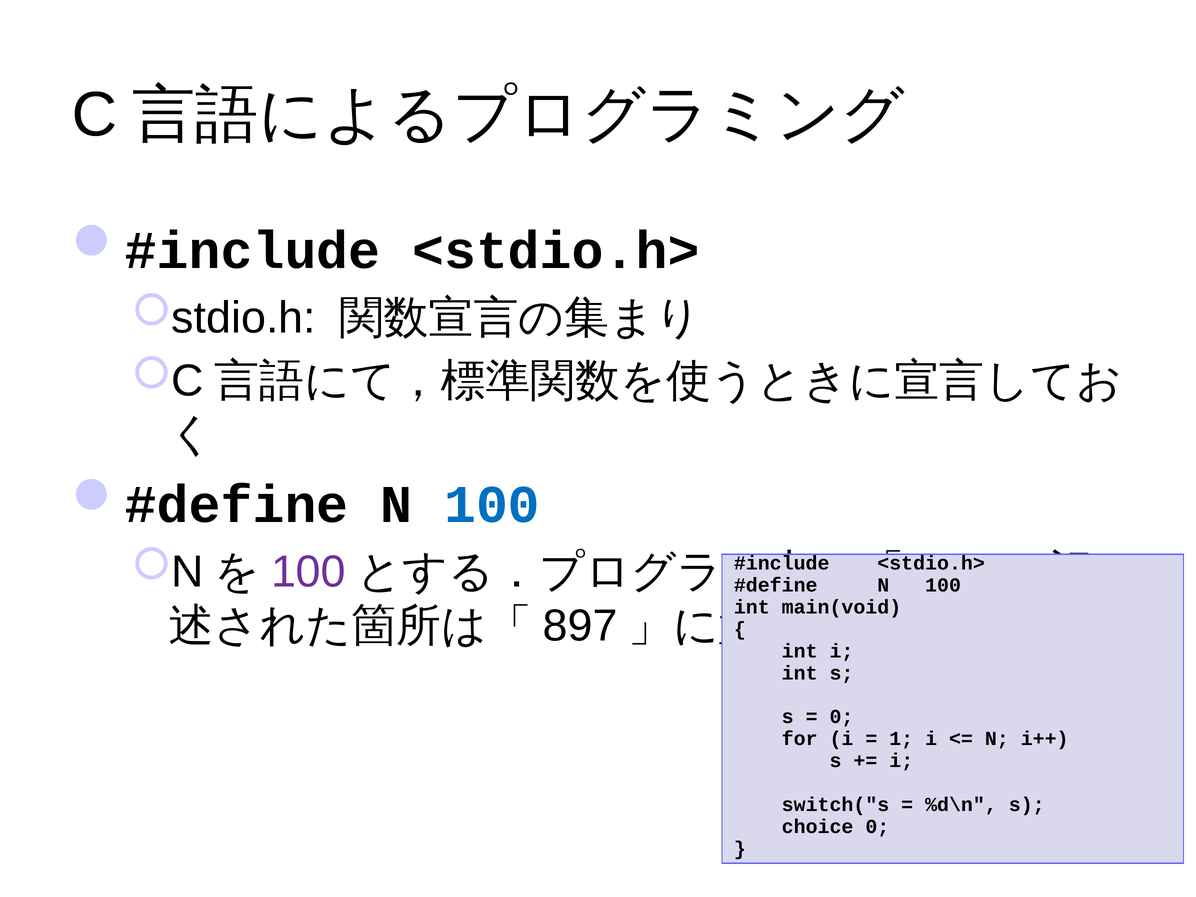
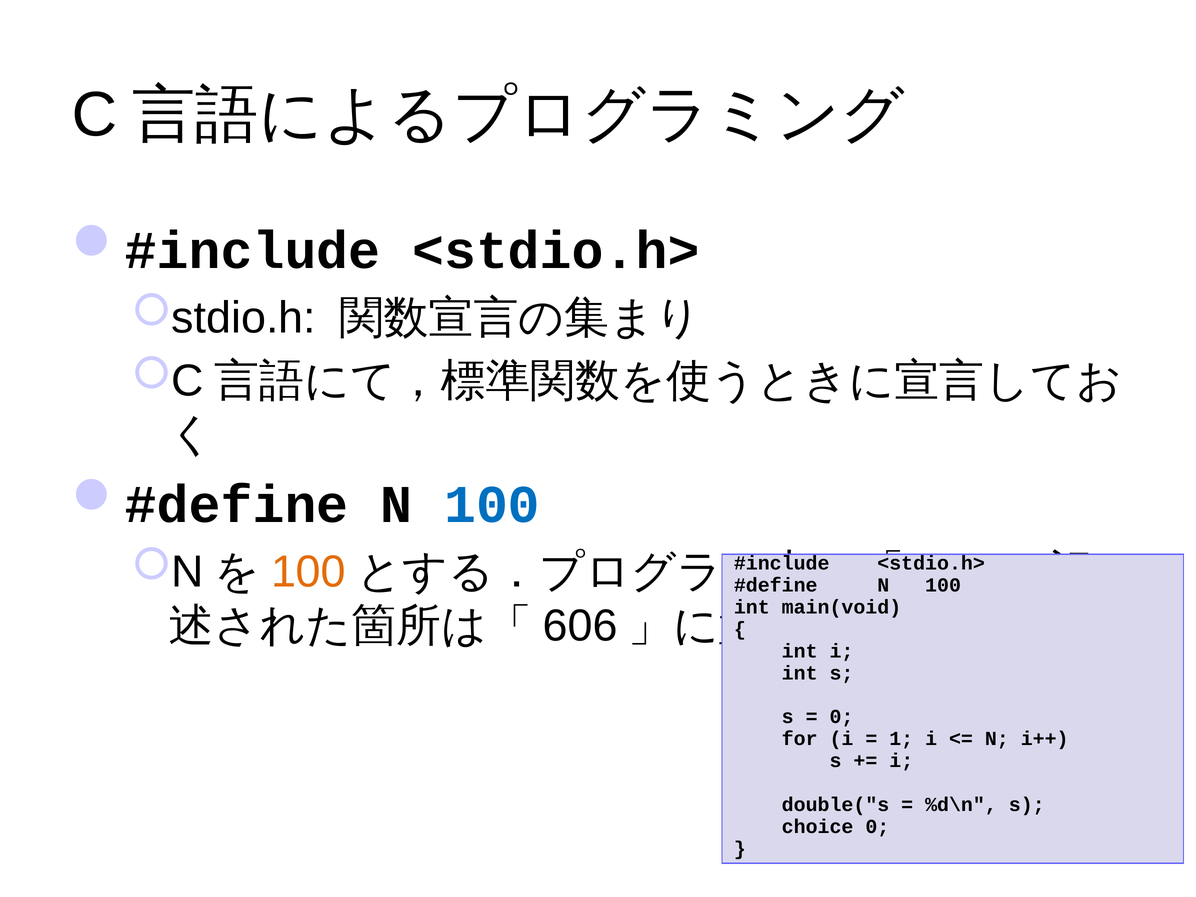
100 at (308, 572) colour: purple -> orange
897: 897 -> 606
switch("s: switch("s -> double("s
